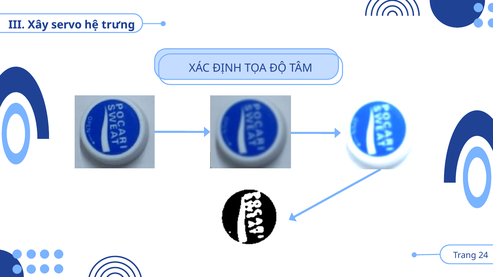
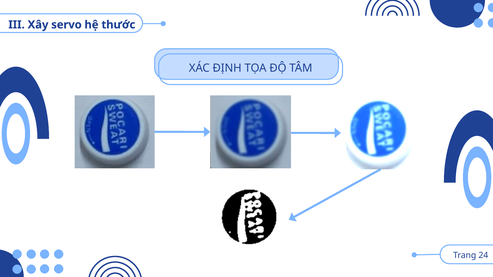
trưng: trưng -> thước
